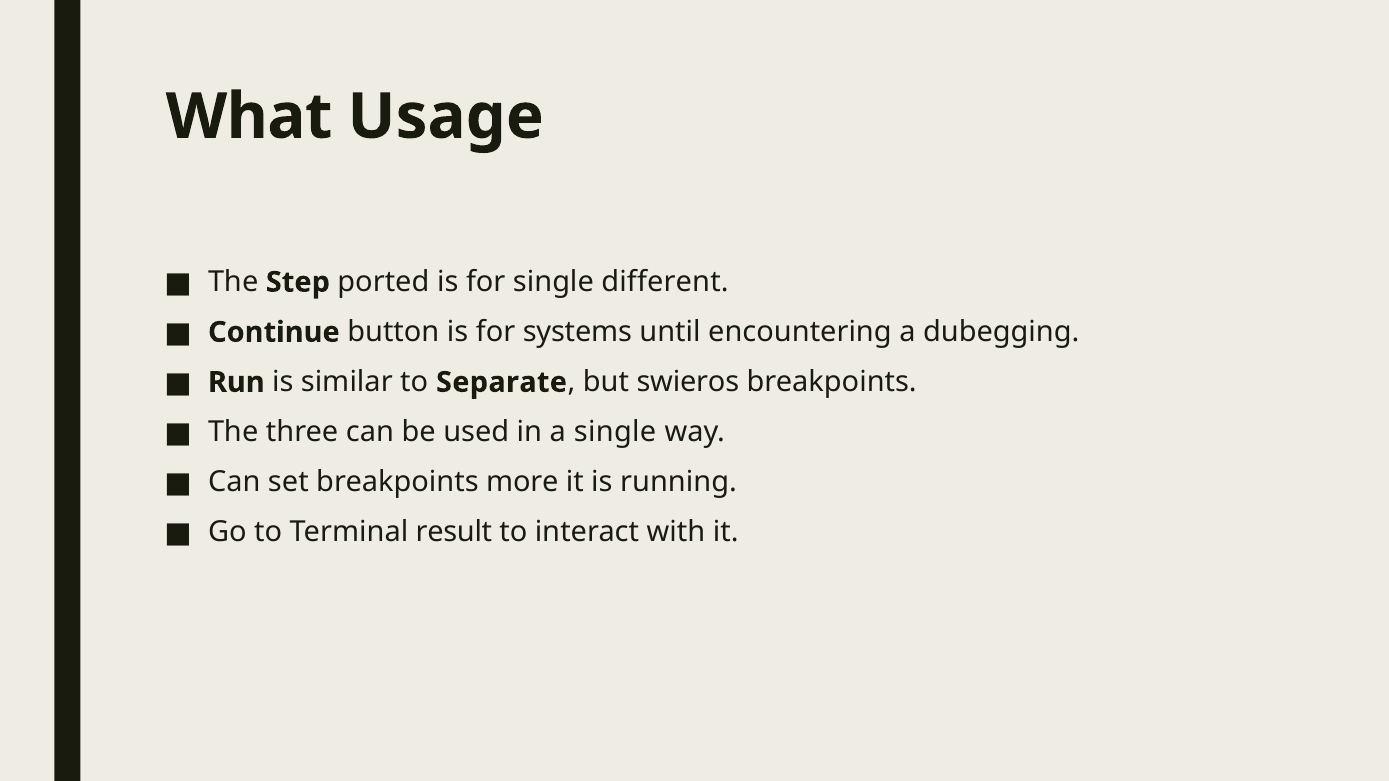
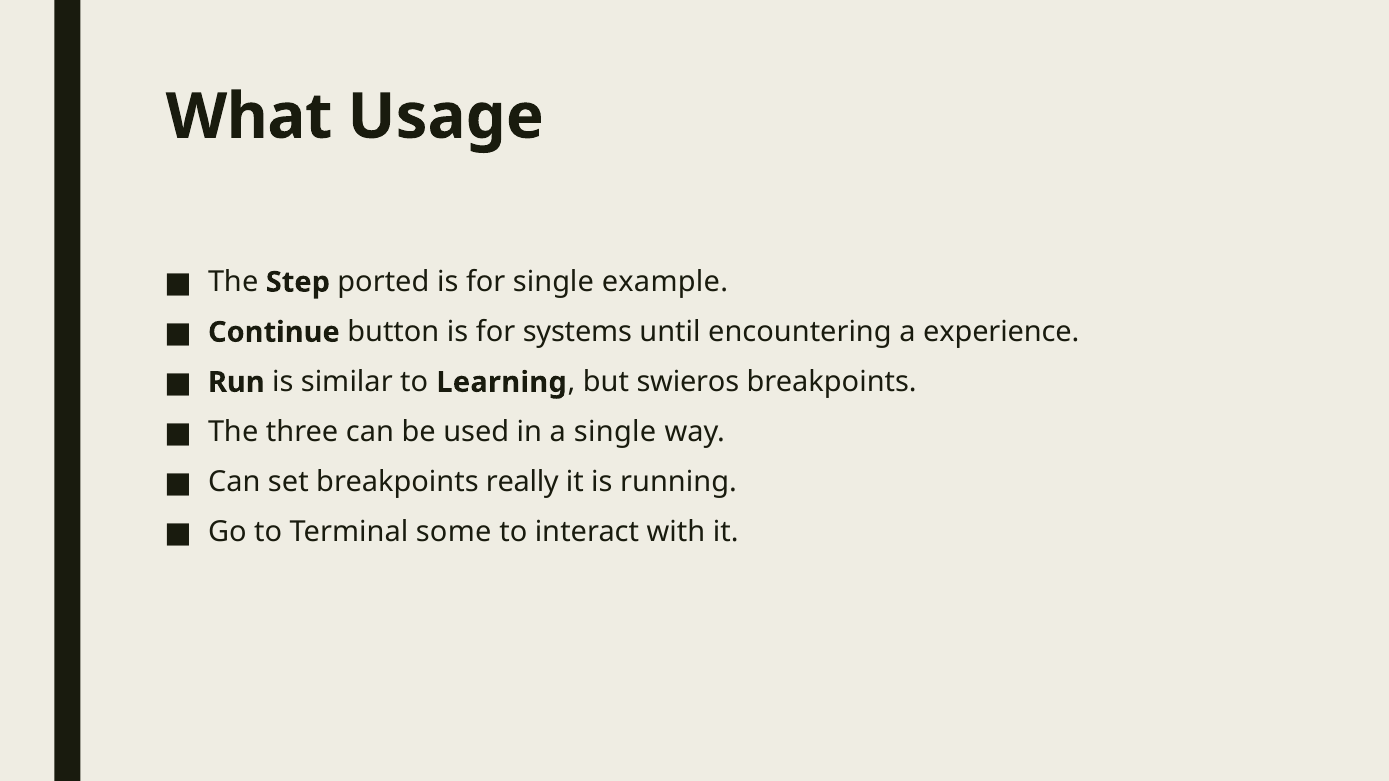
different: different -> example
dubegging: dubegging -> experience
Separate: Separate -> Learning
more: more -> really
result: result -> some
